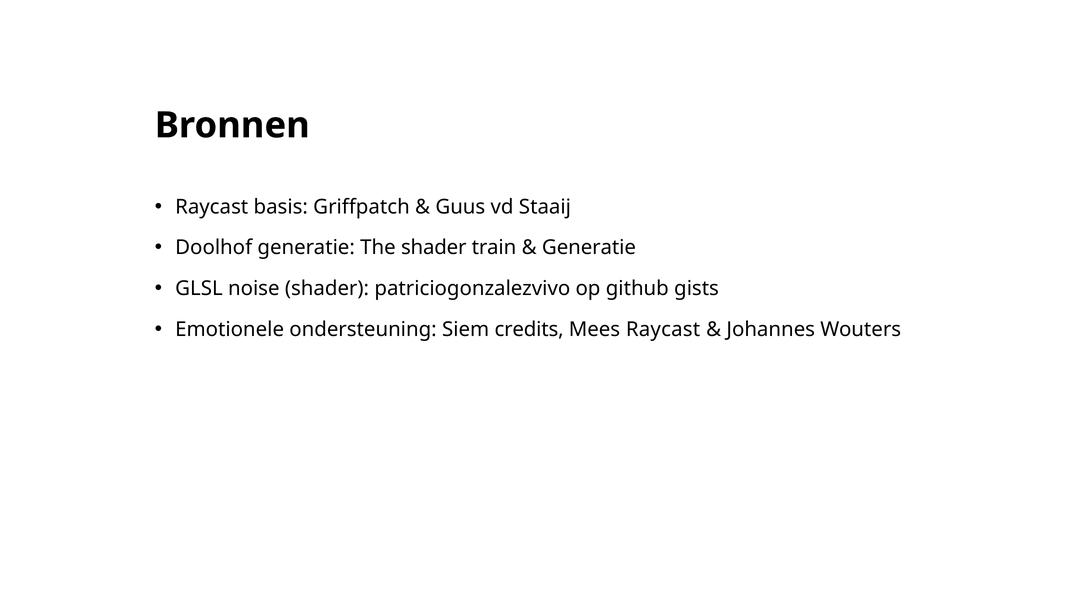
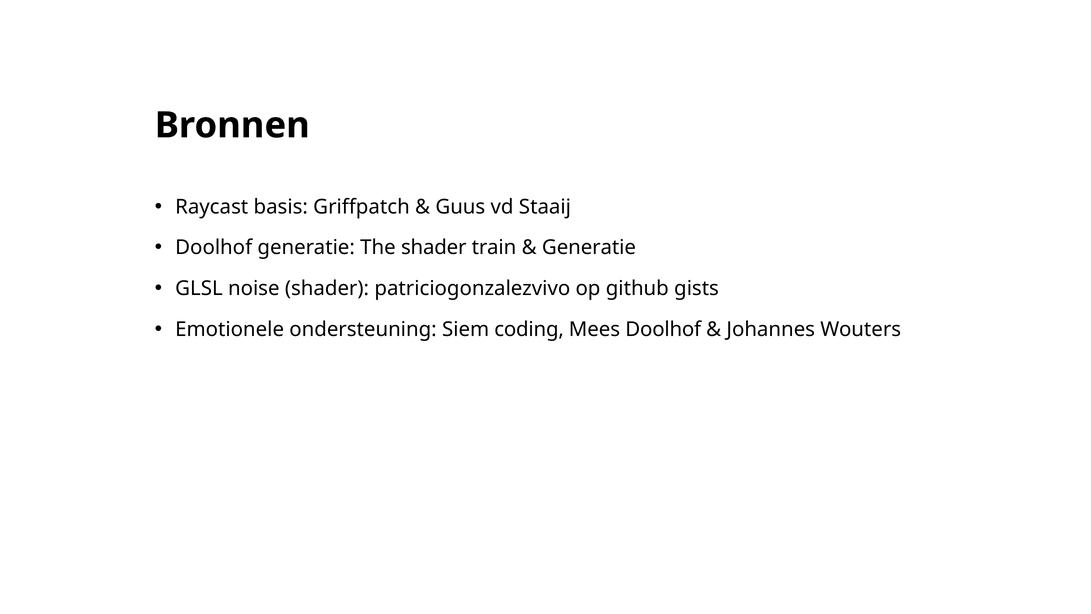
credits: credits -> coding
Mees Raycast: Raycast -> Doolhof
